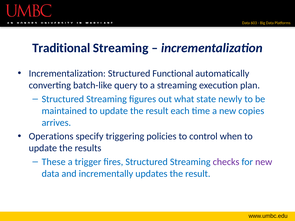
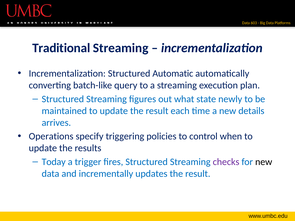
Functional: Functional -> Automatic
copies: copies -> details
These: These -> Today
new at (264, 162) colour: purple -> black
